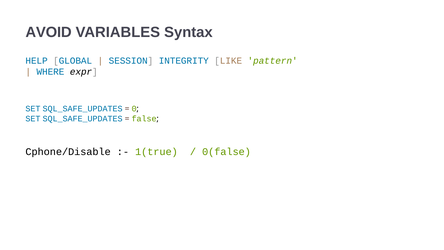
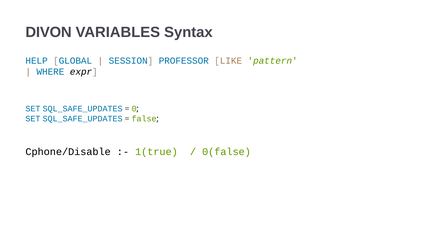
AVOID: AVOID -> DIVON
INTEGRITY: INTEGRITY -> PROFESSOR
